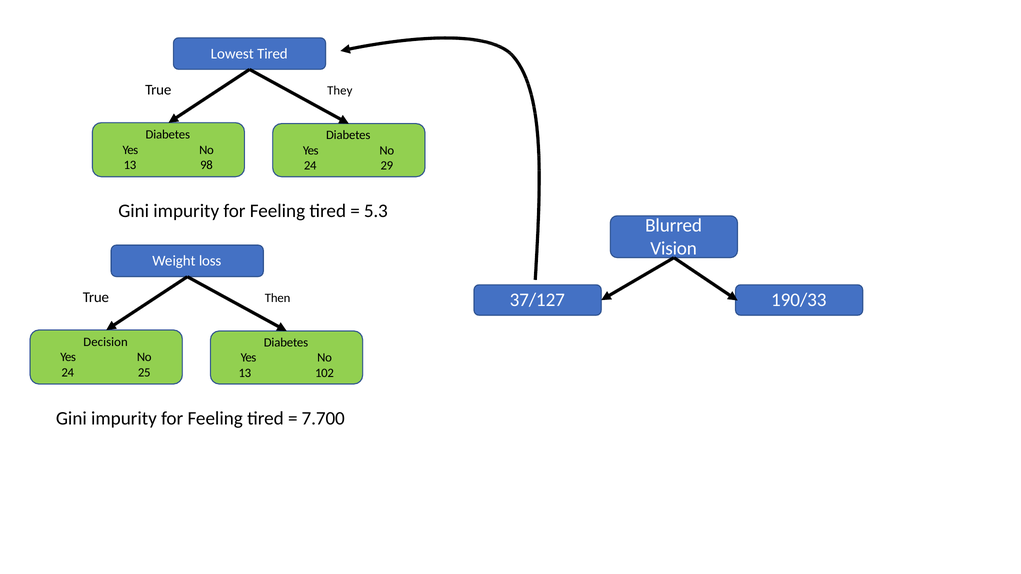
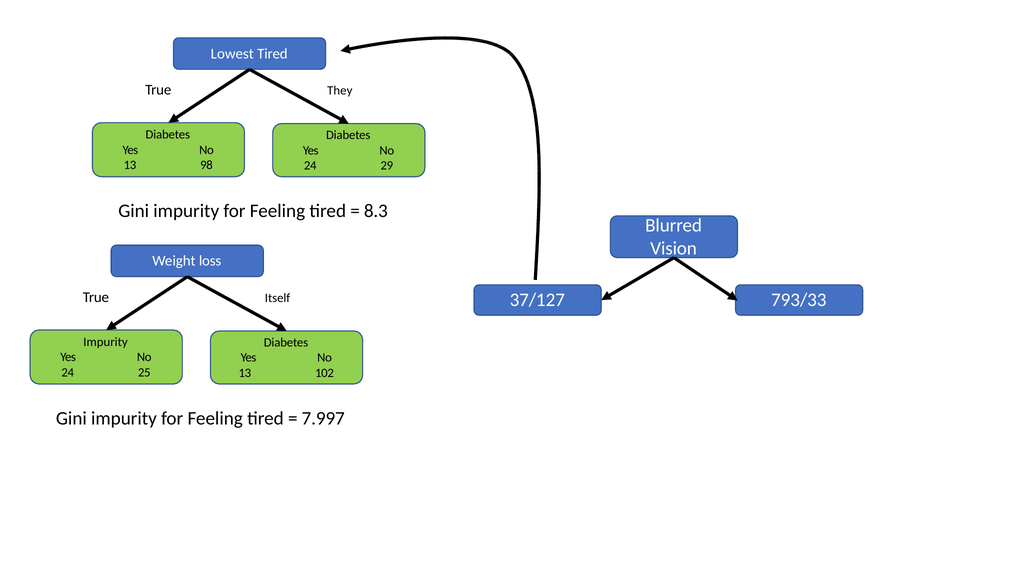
5.3: 5.3 -> 8.3
Then: Then -> Itself
190/33: 190/33 -> 793/33
Decision at (106, 342): Decision -> Impurity
7.700: 7.700 -> 7.997
